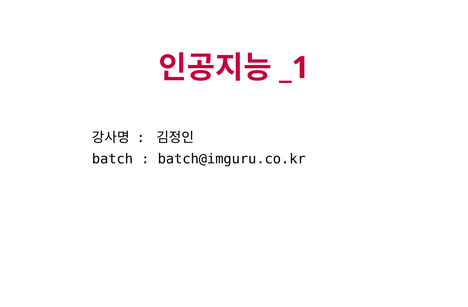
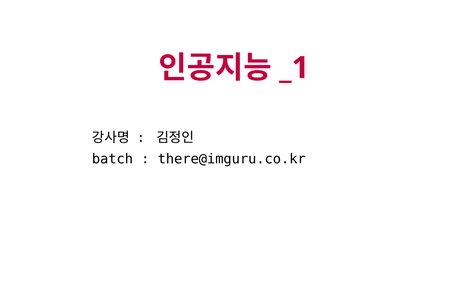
batch@imguru.co.kr: batch@imguru.co.kr -> there@imguru.co.kr
